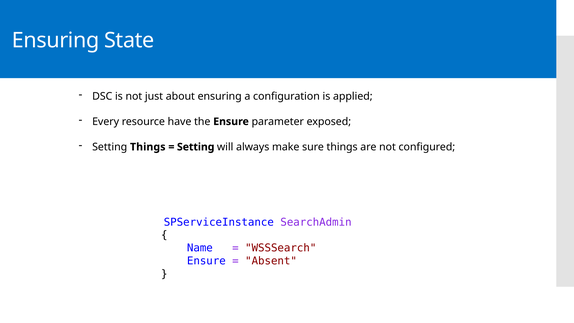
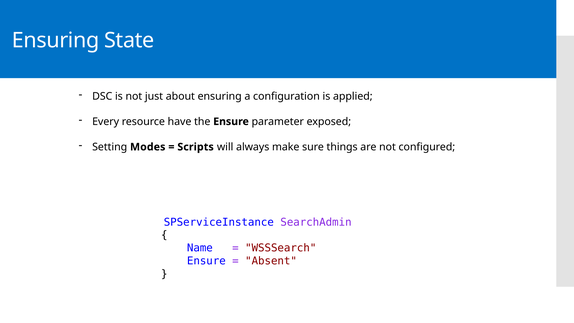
Setting Things: Things -> Modes
Setting at (196, 147): Setting -> Scripts
